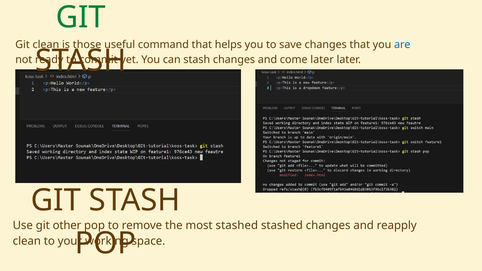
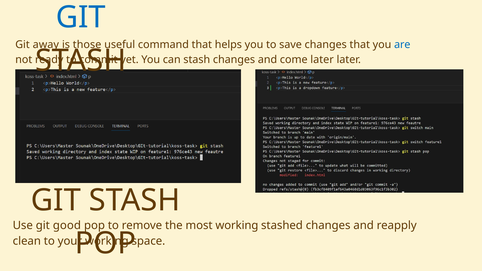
GIT at (81, 17) colour: green -> blue
Git clean: clean -> away
other: other -> good
most stashed: stashed -> working
